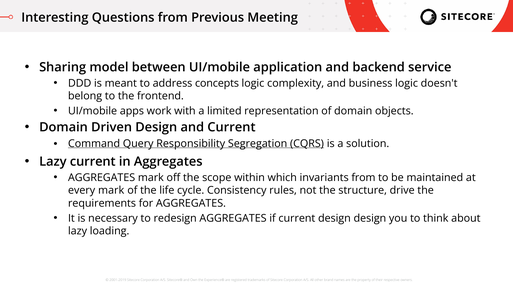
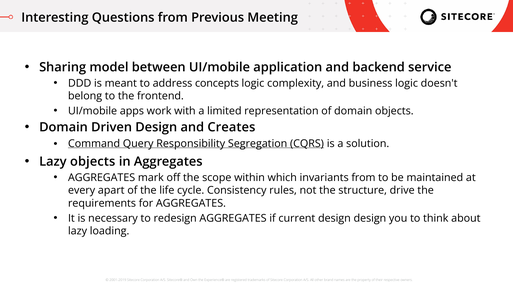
and Current: Current -> Creates
Lazy current: current -> objects
every mark: mark -> apart
